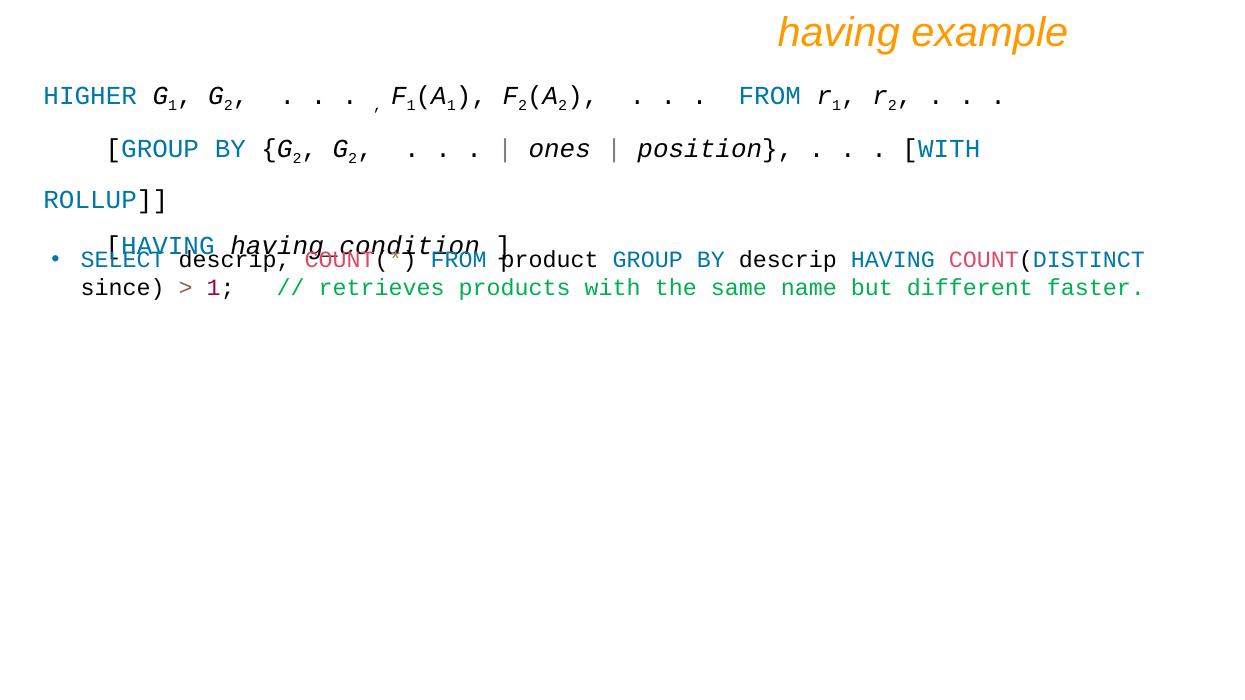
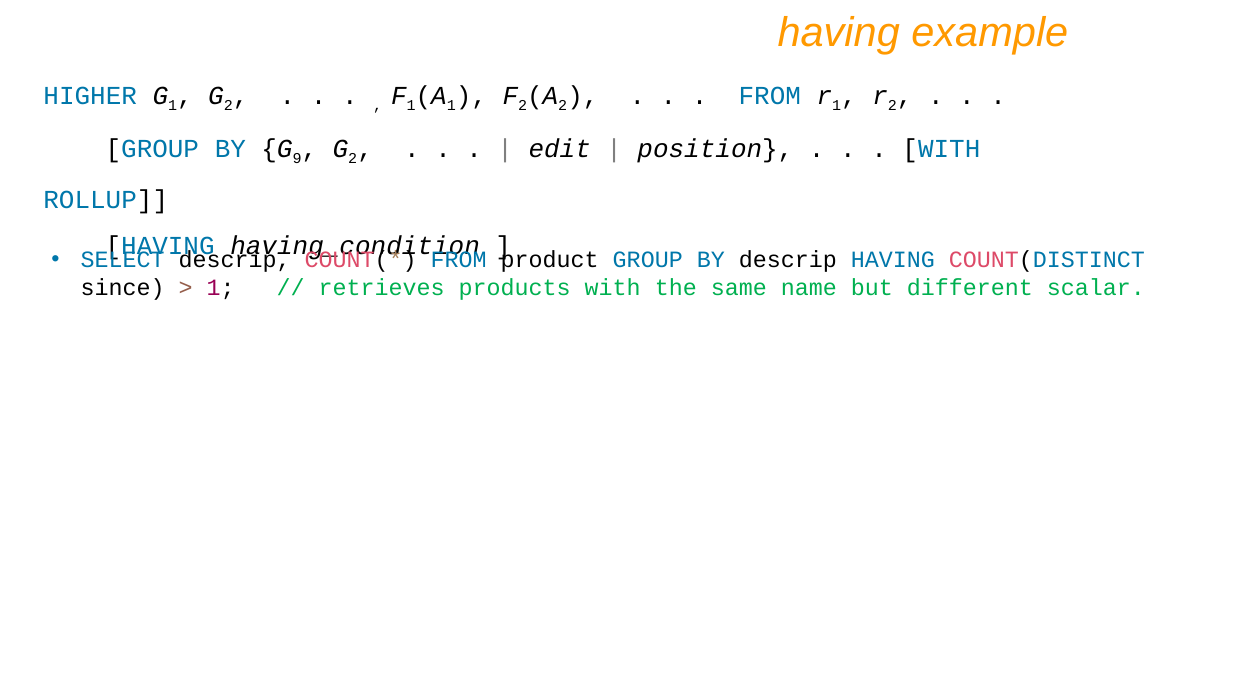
2 at (297, 159): 2 -> 9
ones: ones -> edit
faster: faster -> scalar
